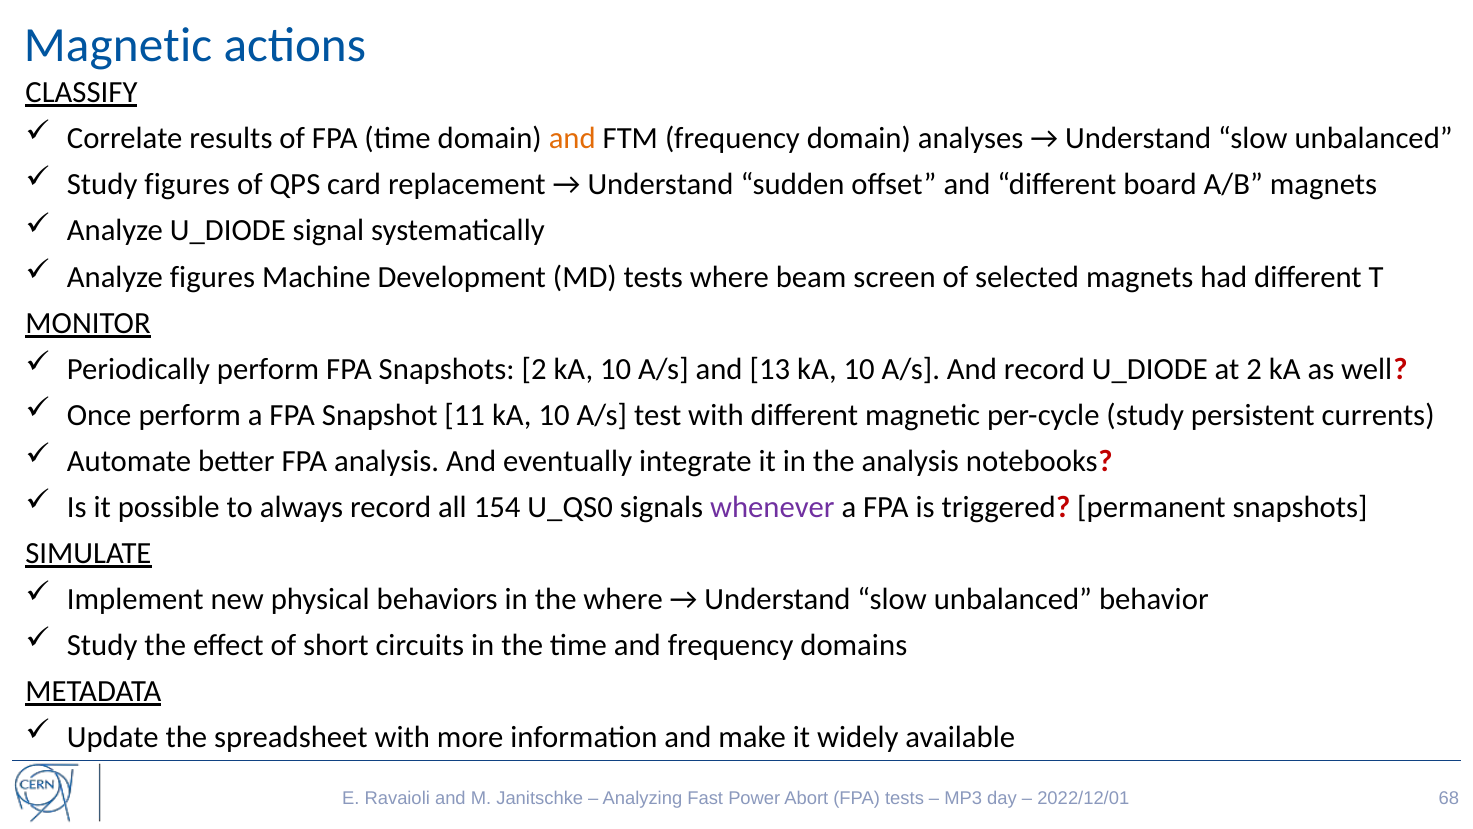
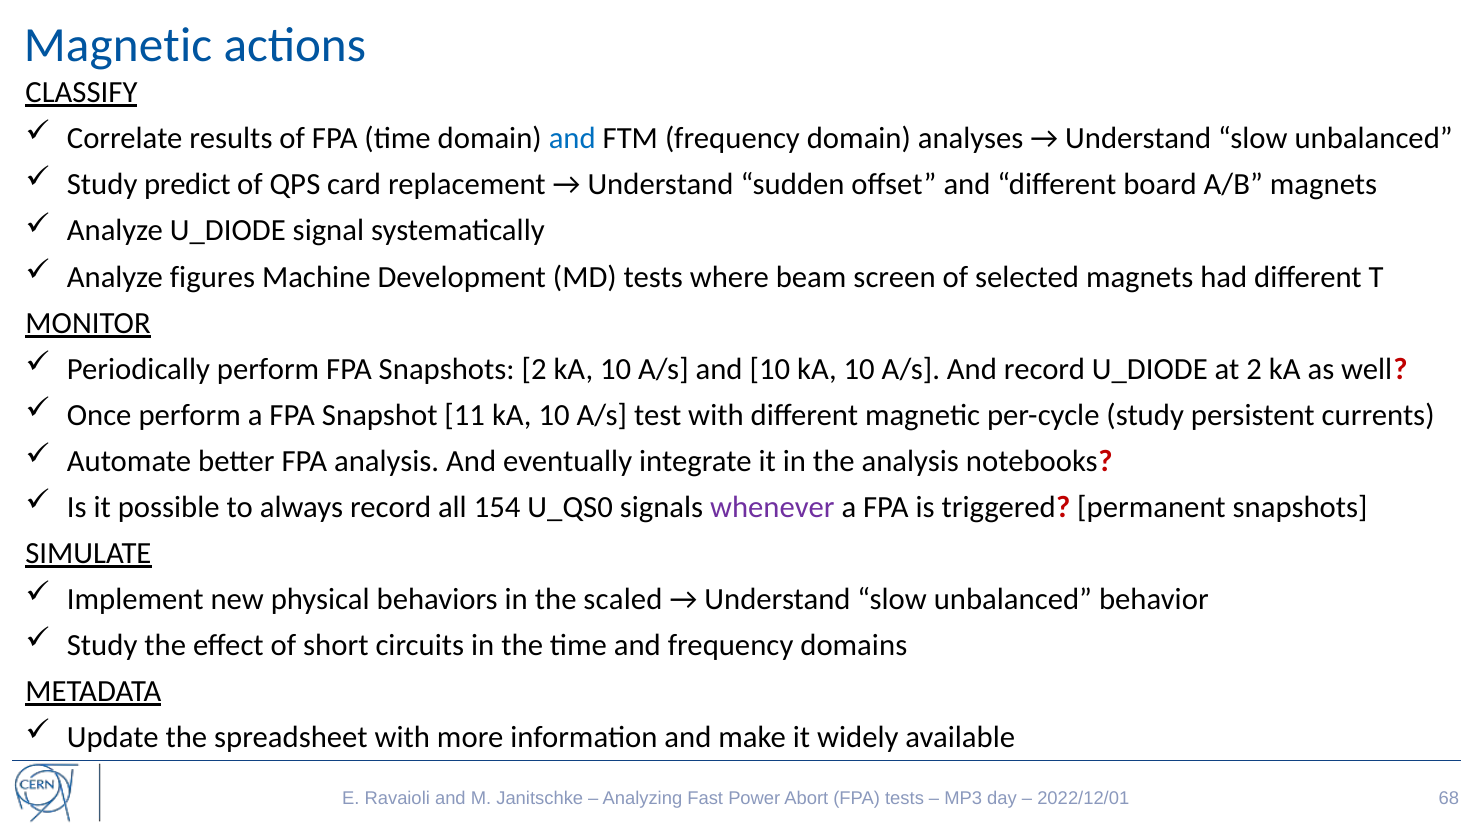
and at (572, 139) colour: orange -> blue
Study figures: figures -> predict
and 13: 13 -> 10
the where: where -> scaled
